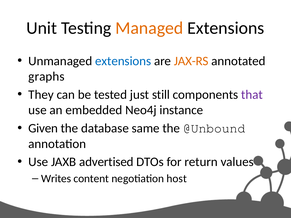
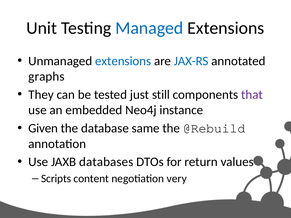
Managed colour: orange -> blue
JAX-RS colour: orange -> blue
@Unbound: @Unbound -> @Rebuild
advertised: advertised -> databases
Writes: Writes -> Scripts
host: host -> very
